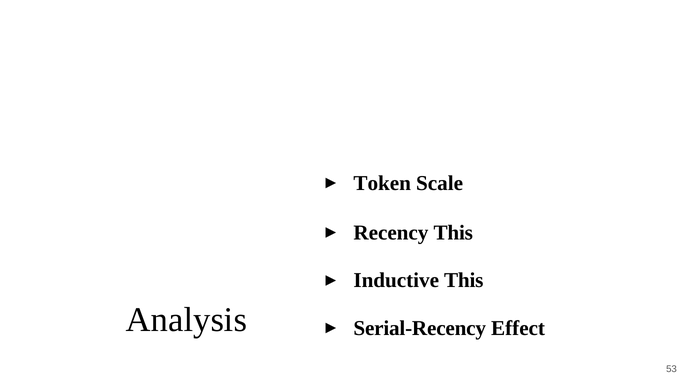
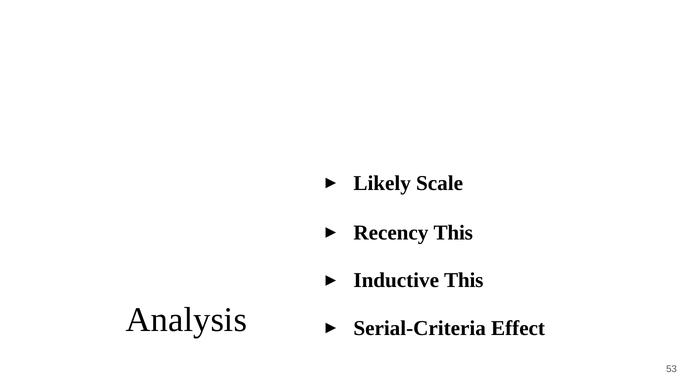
Token: Token -> Likely
Serial-Recency: Serial-Recency -> Serial-Criteria
